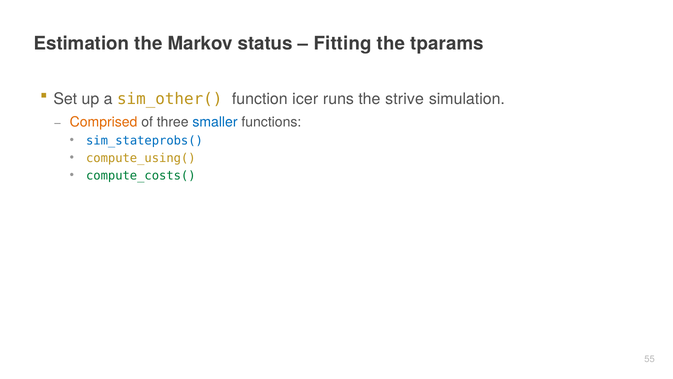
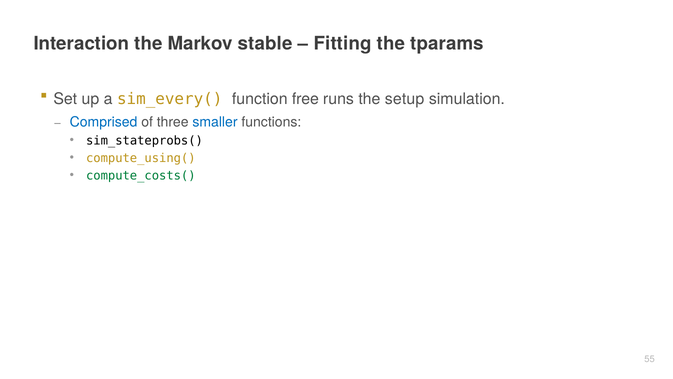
Estimation: Estimation -> Interaction
status: status -> stable
sim_other(: sim_other( -> sim_every(
icer: icer -> free
strive: strive -> setup
Comprised colour: orange -> blue
sim_stateprobs( colour: blue -> black
